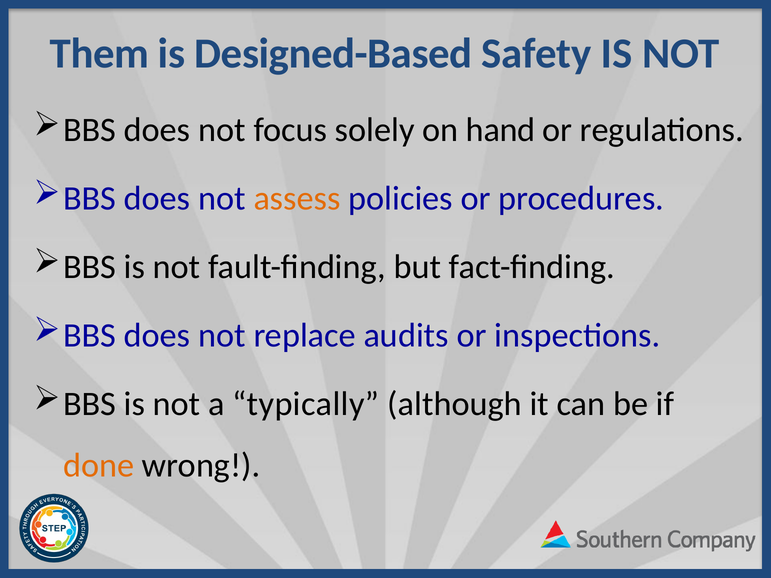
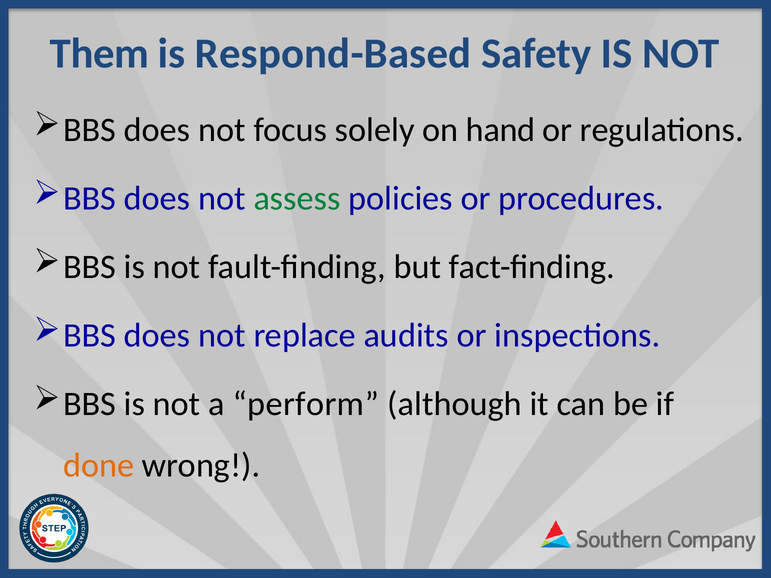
Designed-Based: Designed-Based -> Respond-Based
assess colour: orange -> green
typically: typically -> perform
